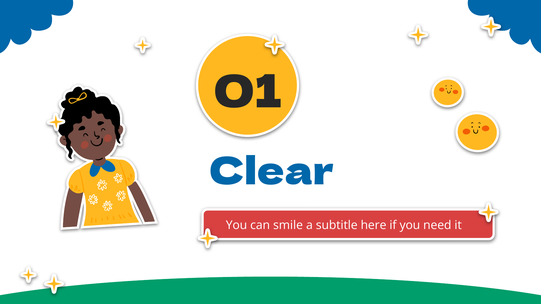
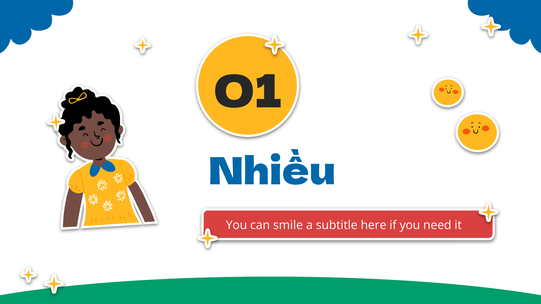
Clear: Clear -> Nhiều
